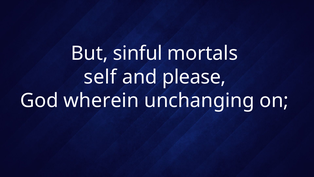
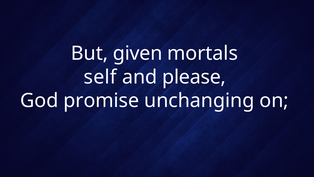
sinful: sinful -> given
wherein: wherein -> promise
